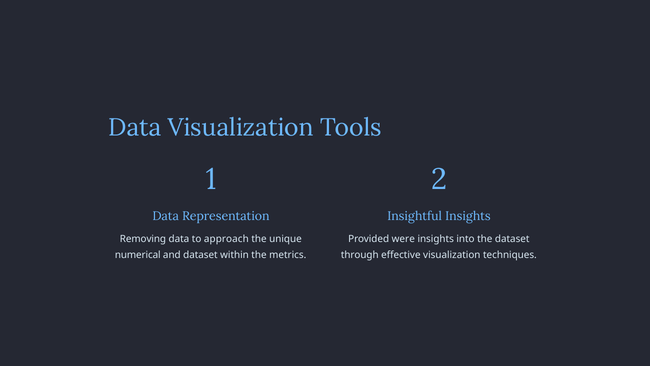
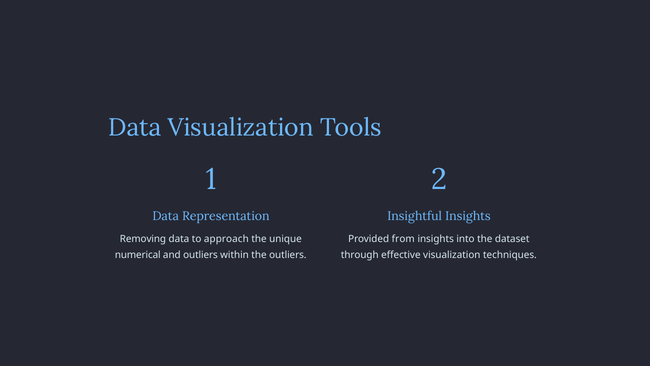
were: were -> from
and dataset: dataset -> outliers
the metrics: metrics -> outliers
